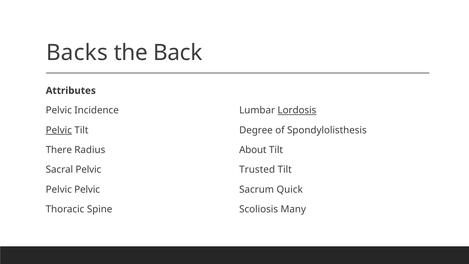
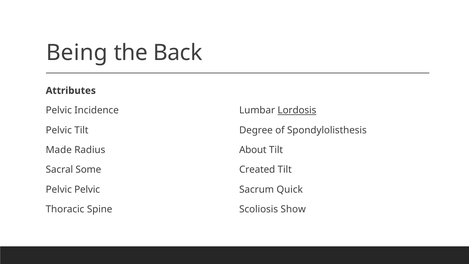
Backs: Backs -> Being
Pelvic at (59, 130) underline: present -> none
There: There -> Made
Sacral Pelvic: Pelvic -> Some
Trusted: Trusted -> Created
Many: Many -> Show
